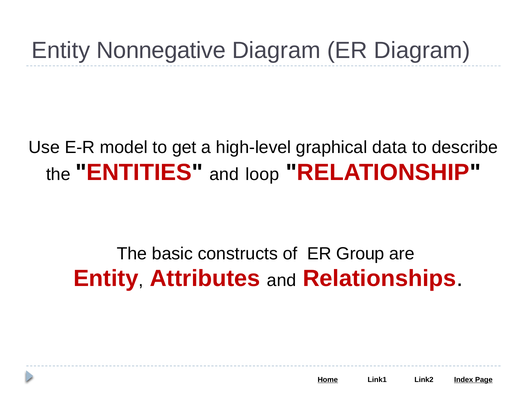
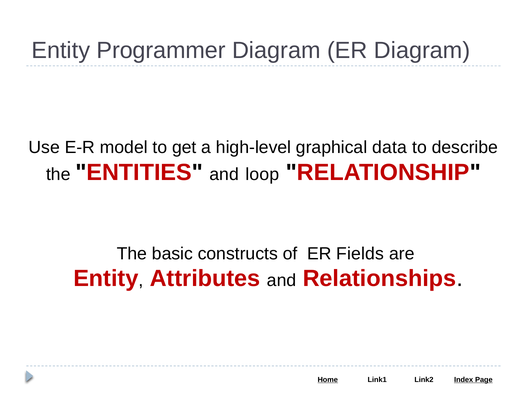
Nonnegative: Nonnegative -> Programmer
Group: Group -> Fields
